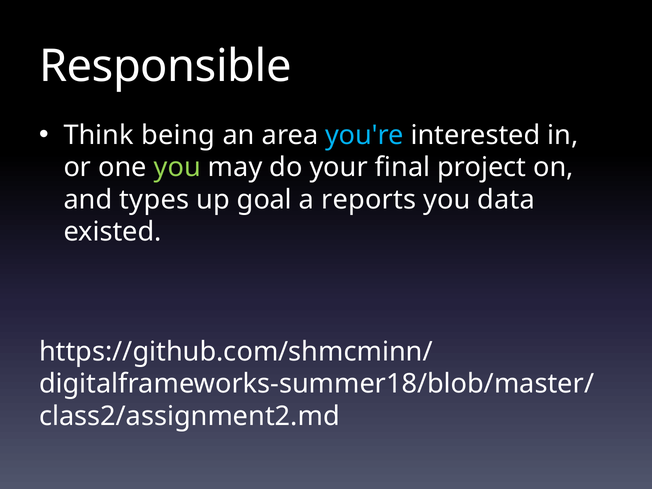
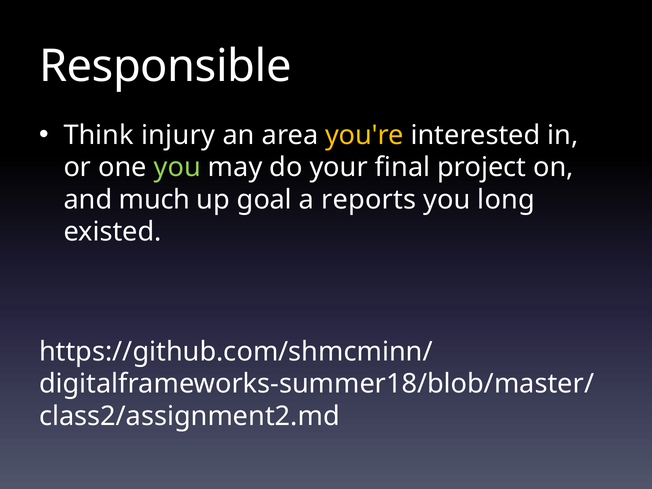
being: being -> injury
you're colour: light blue -> yellow
types: types -> much
data: data -> long
